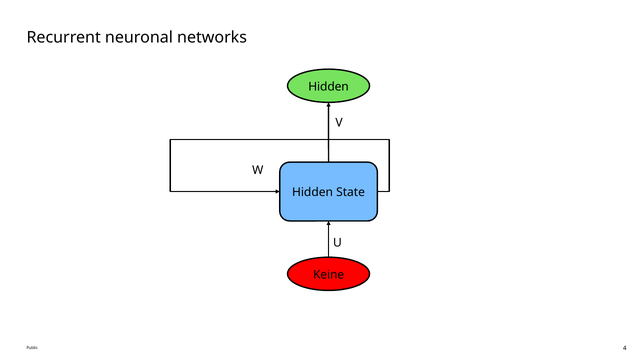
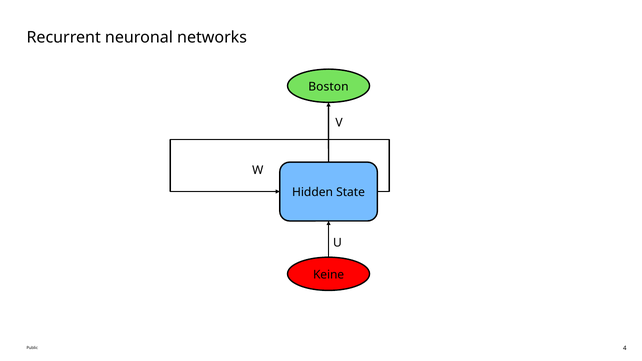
Hidden at (329, 87): Hidden -> Boston
